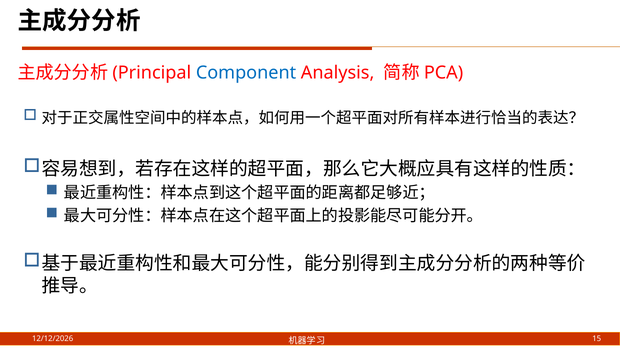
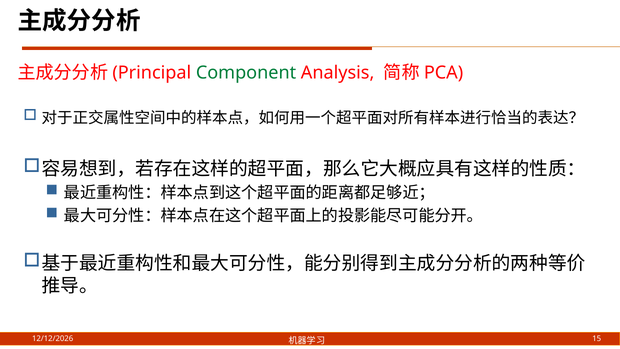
Component colour: blue -> green
